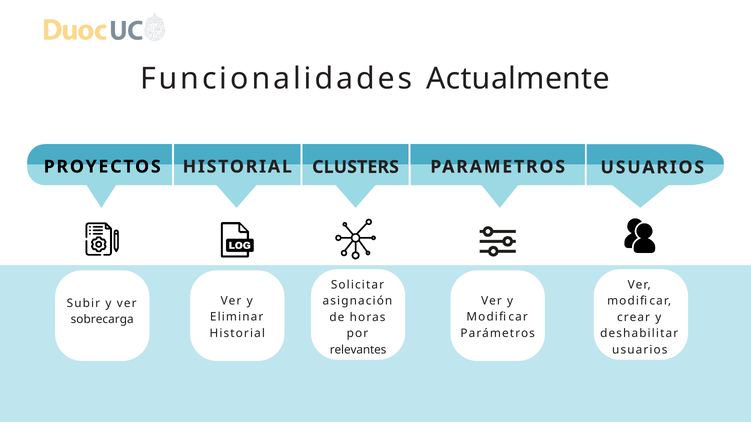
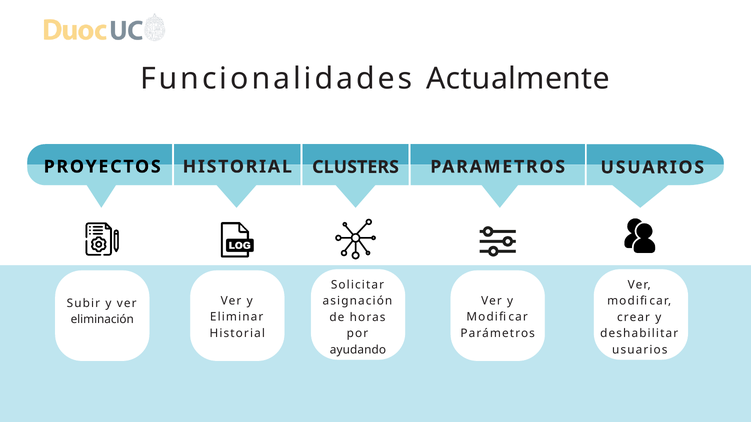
sobrecarga: sobrecarga -> eliminación
relevantes: relevantes -> ayudando
